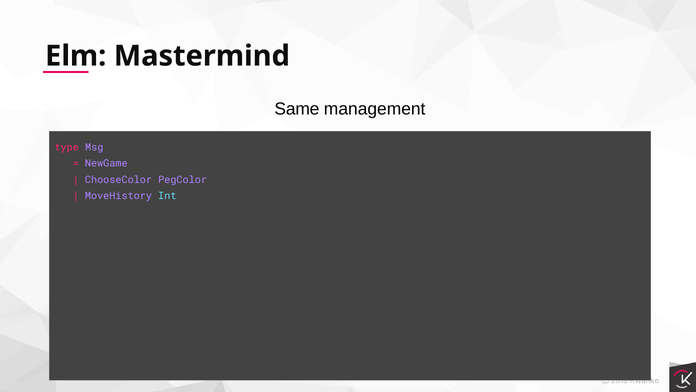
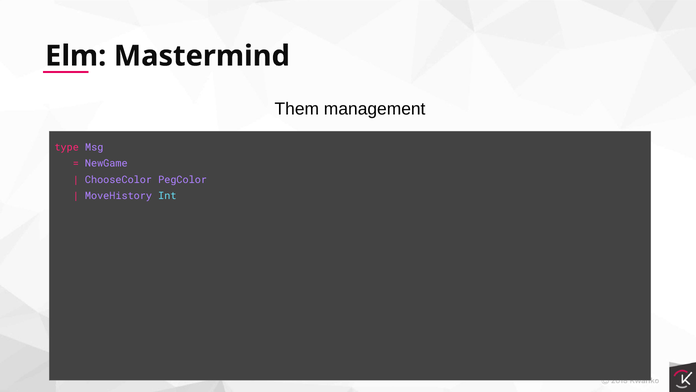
Same: Same -> Them
